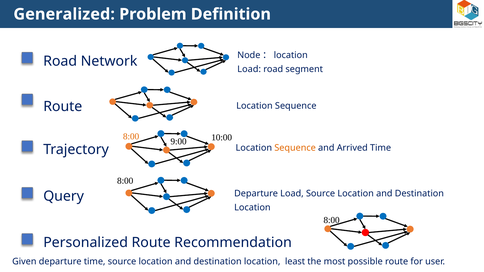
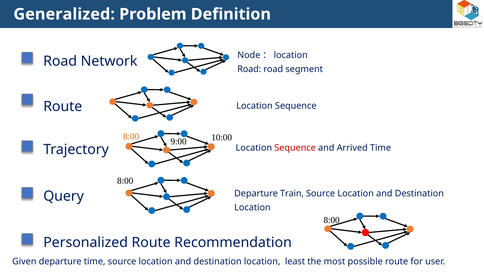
Load at (249, 69): Load -> Road
Sequence at (295, 148) colour: orange -> red
Departure Load: Load -> Train
